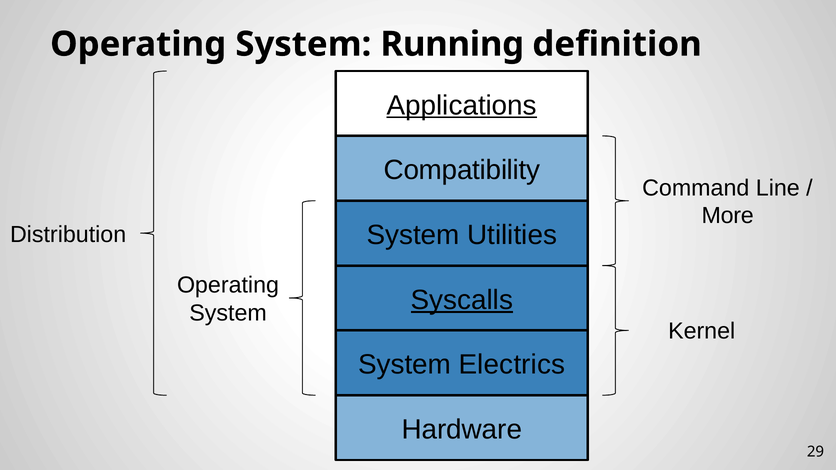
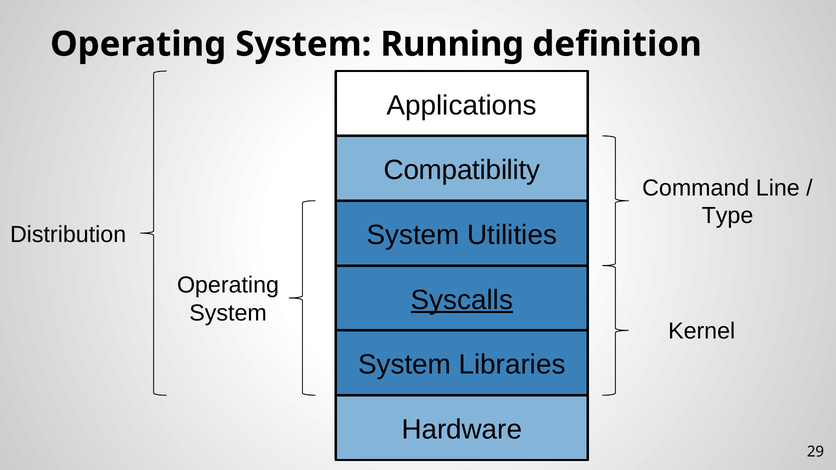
Applications underline: present -> none
More: More -> Type
Electrics: Electrics -> Libraries
